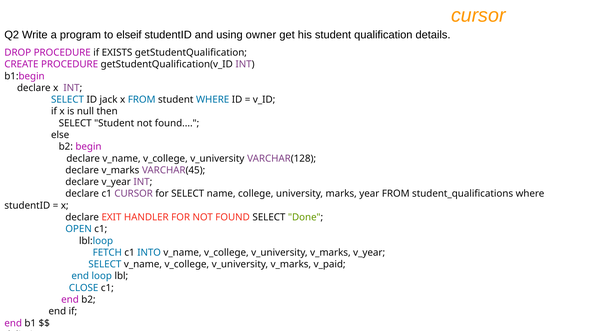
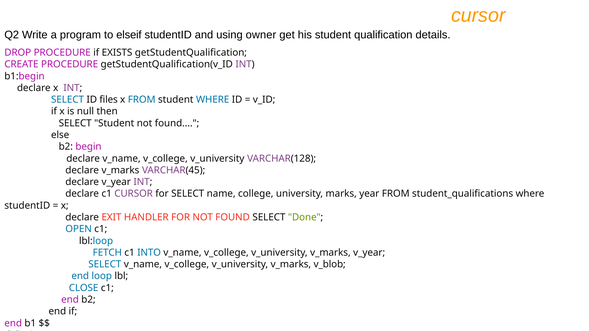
jack: jack -> files
v_paid: v_paid -> v_blob
